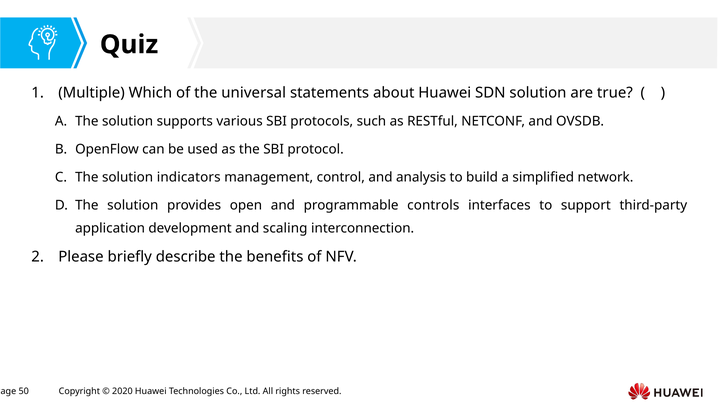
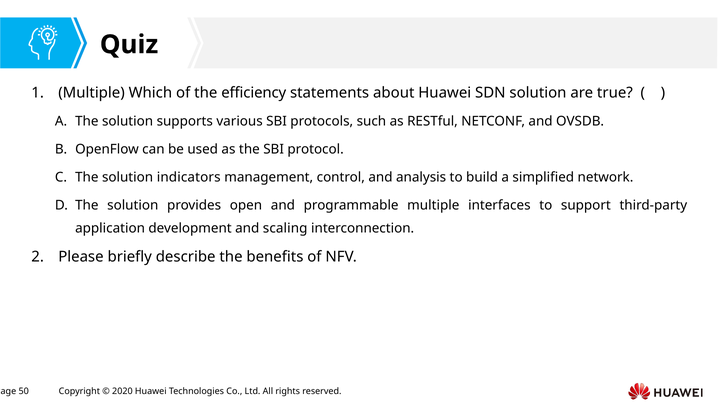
universal: universal -> efficiency
programmable controls: controls -> multiple
